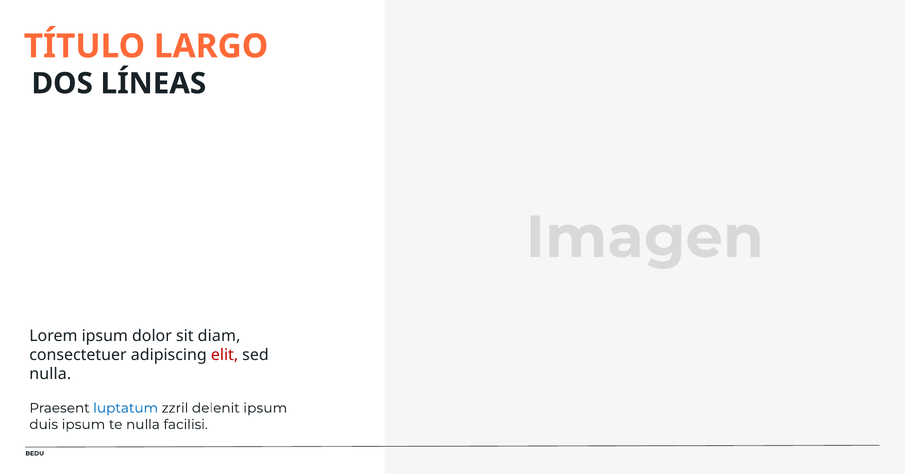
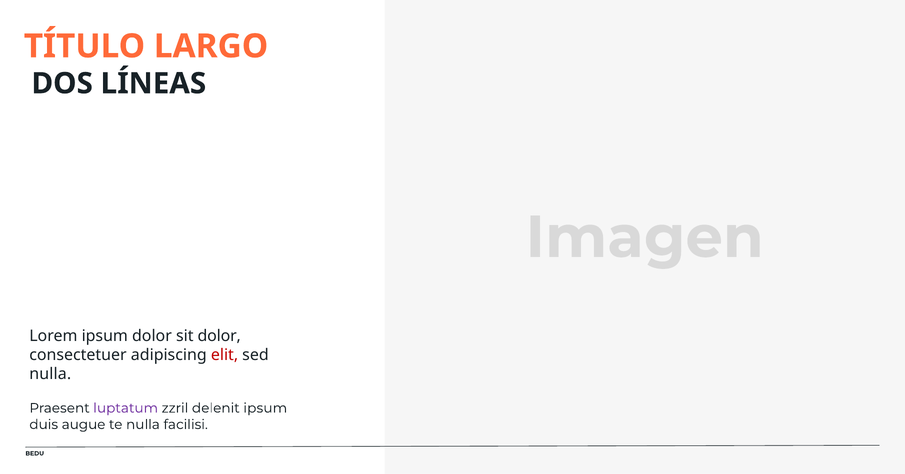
sit diam: diam -> dolor
luptatum colour: blue -> purple
duis ipsum: ipsum -> augue
